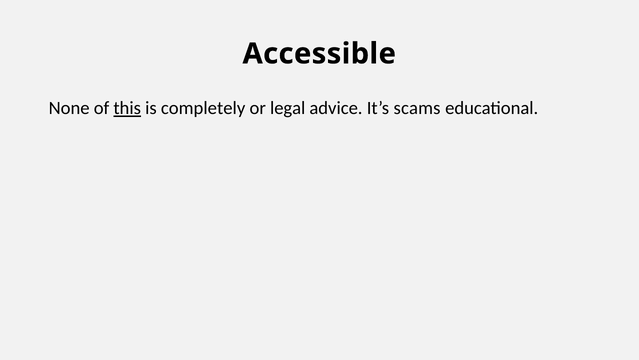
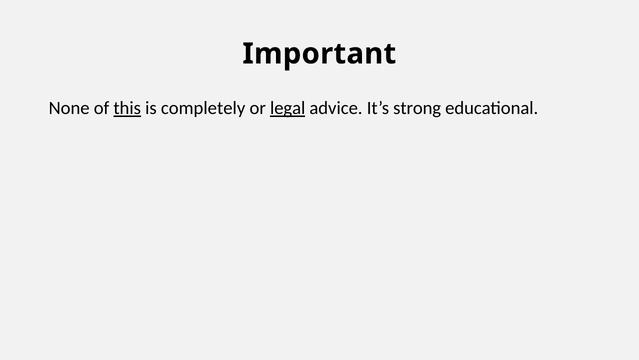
Accessible: Accessible -> Important
legal underline: none -> present
scams: scams -> strong
